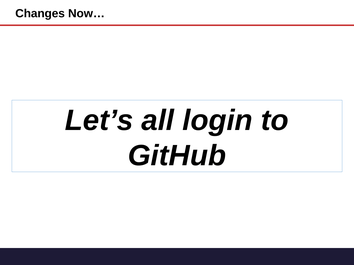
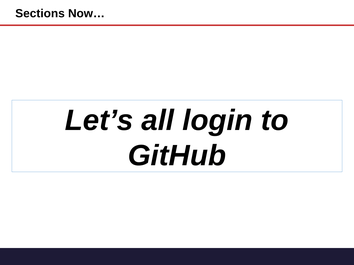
Changes: Changes -> Sections
